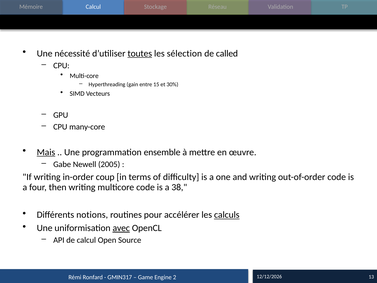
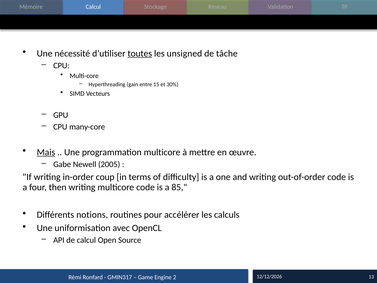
sélection: sélection -> unsigned
called: called -> tâche
programmation ensemble: ensemble -> multicore
38: 38 -> 85
calculs underline: present -> none
avec underline: present -> none
